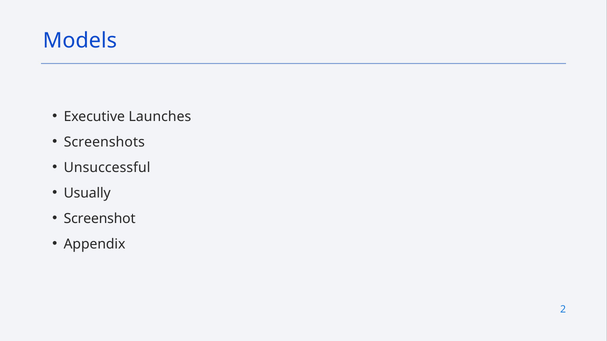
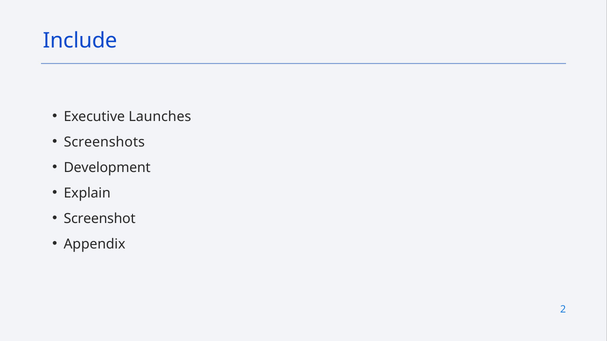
Models: Models -> Include
Unsuccessful: Unsuccessful -> Development
Usually: Usually -> Explain
